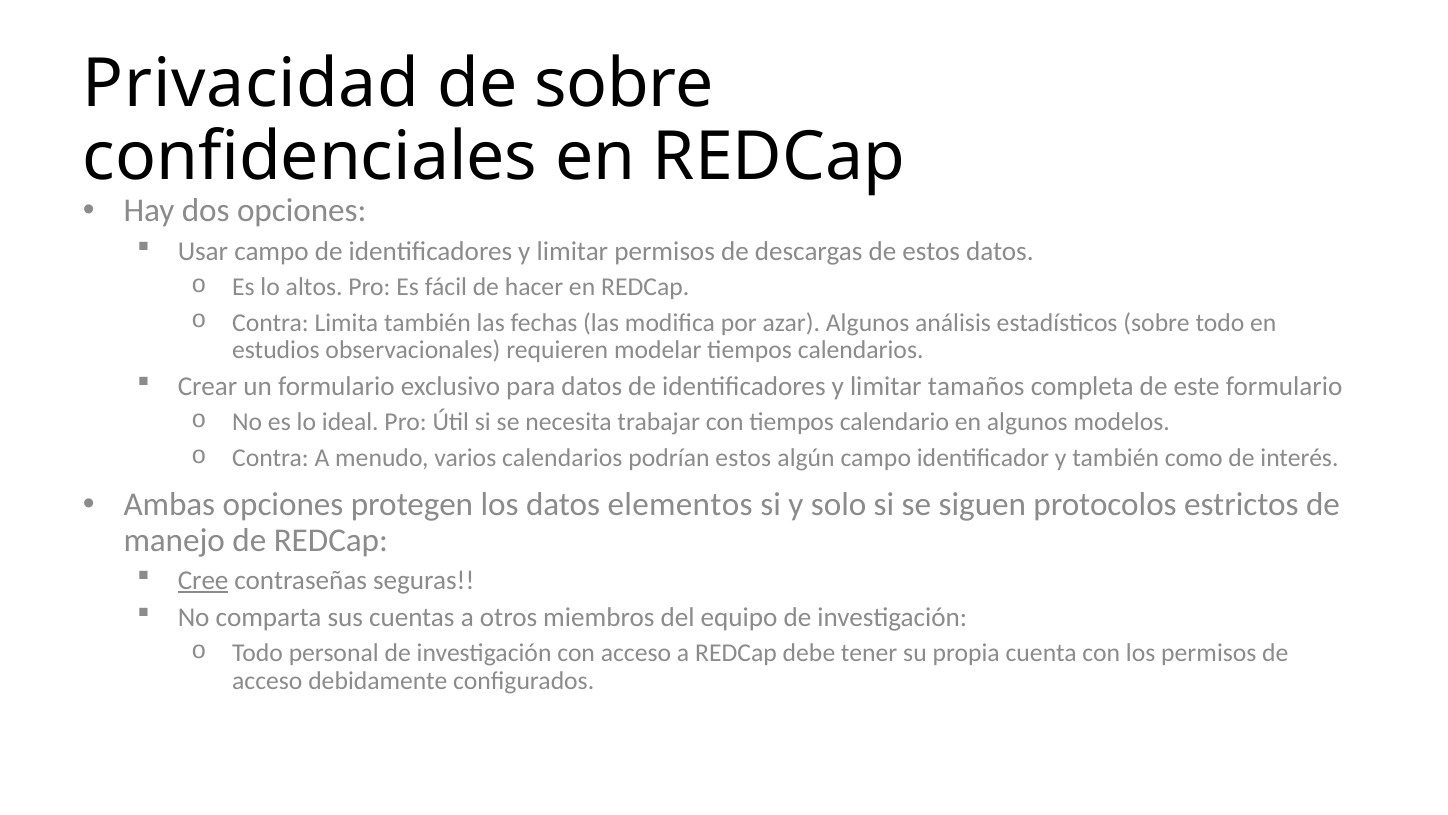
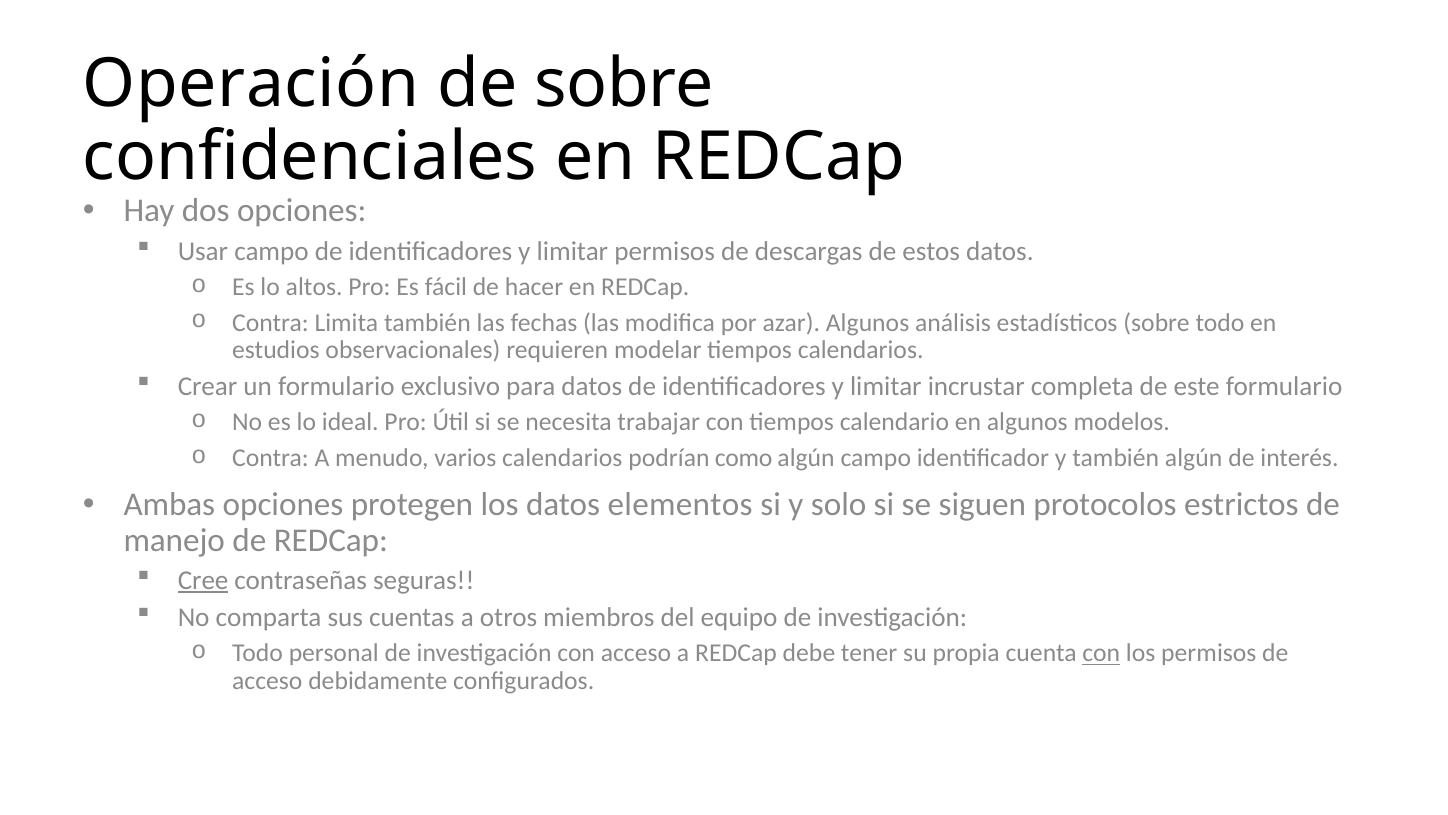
Privacidad: Privacidad -> Operación
tamaños: tamaños -> incrustar
podrían estos: estos -> como
también como: como -> algún
con at (1101, 653) underline: none -> present
